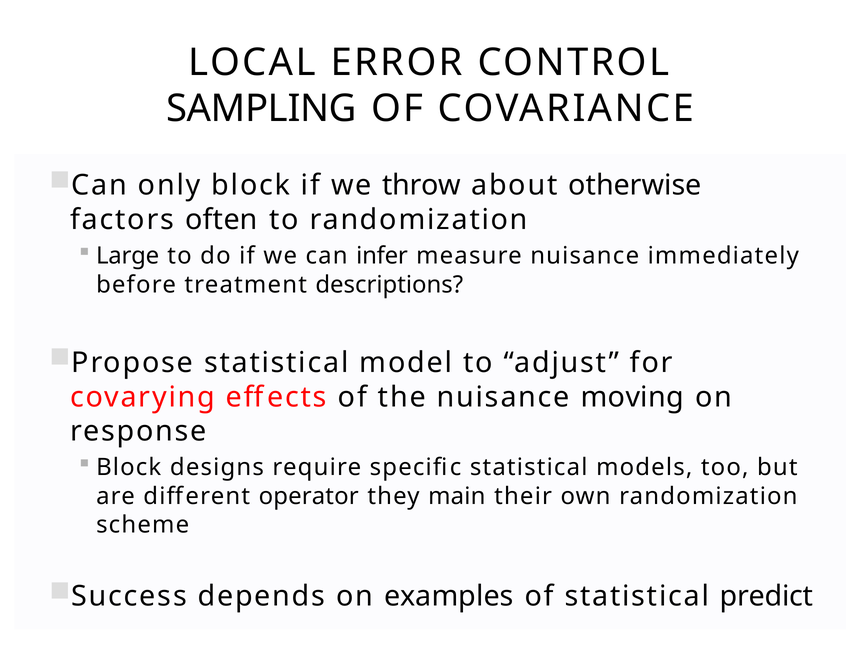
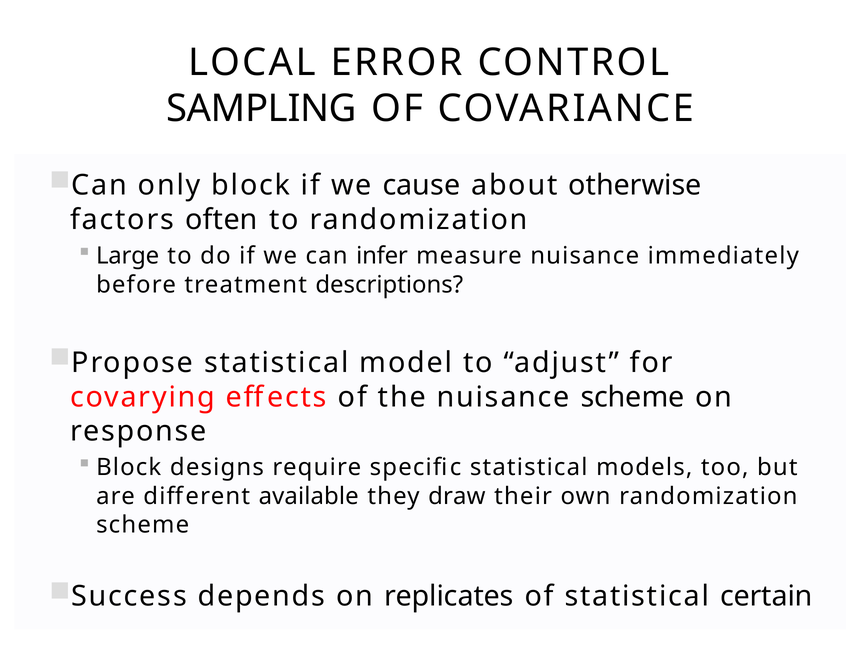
throw: throw -> cause
nuisance moving: moving -> scheme
operator: operator -> available
main: main -> draw
examples: examples -> replicates
predict: predict -> certain
